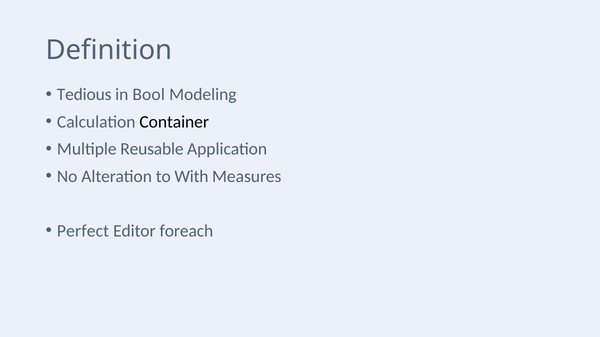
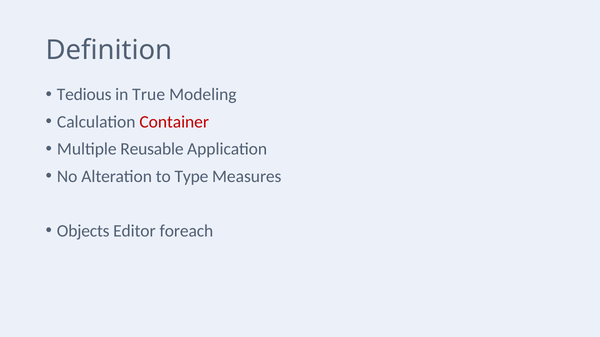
Bool: Bool -> True
Container colour: black -> red
With: With -> Type
Perfect: Perfect -> Objects
